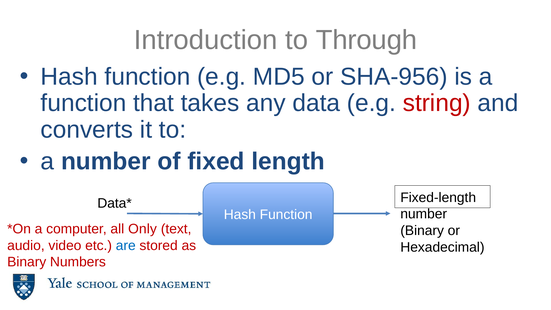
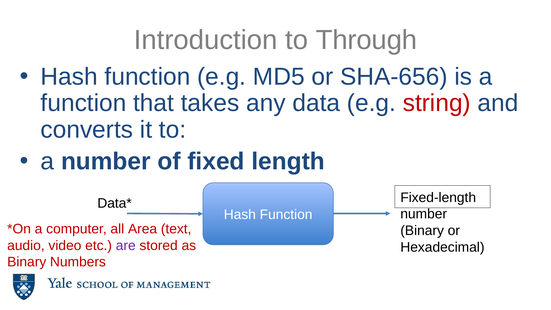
SHA-956: SHA-956 -> SHA-656
Only: Only -> Area
are colour: blue -> purple
